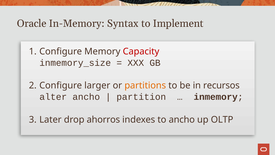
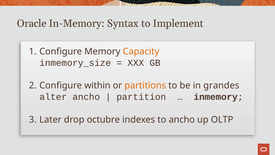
Capacity colour: red -> orange
larger: larger -> within
recursos: recursos -> grandes
ahorros: ahorros -> octubre
